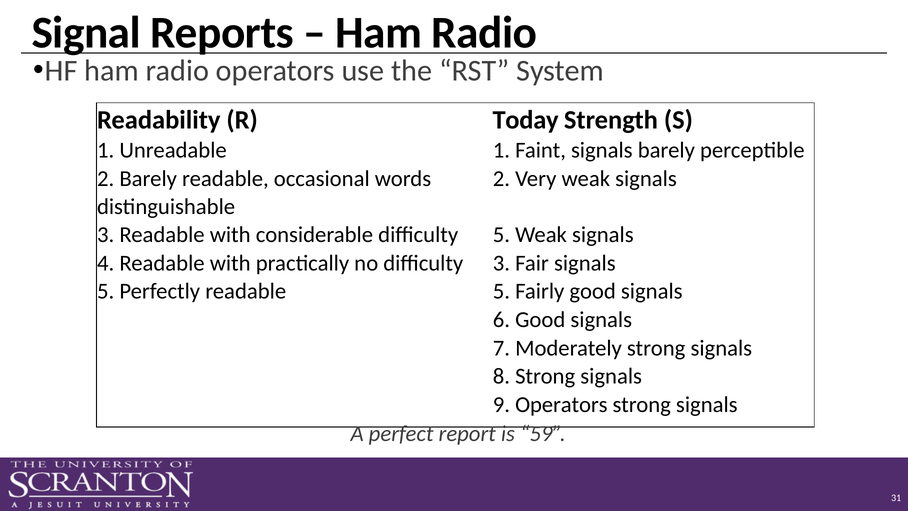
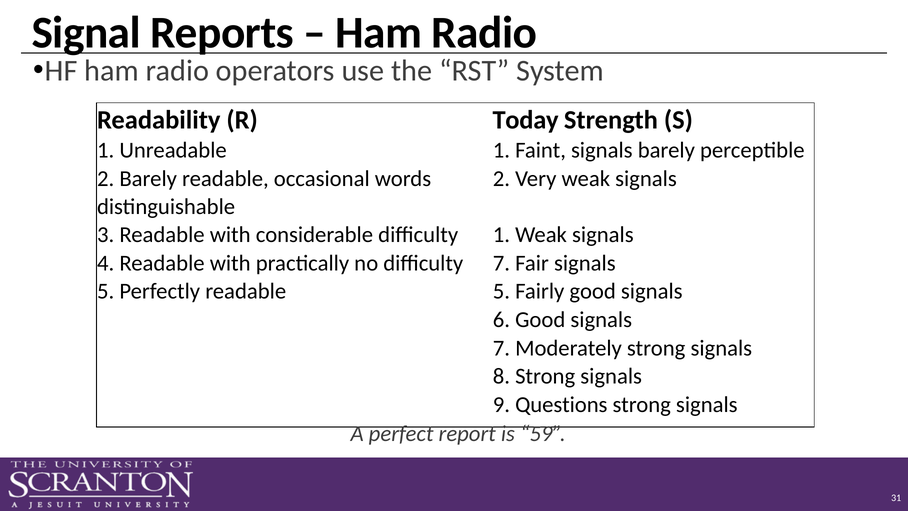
difficulty 5: 5 -> 1
difficulty 3: 3 -> 7
9 Operators: Operators -> Questions
